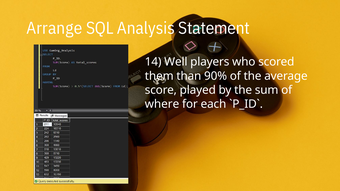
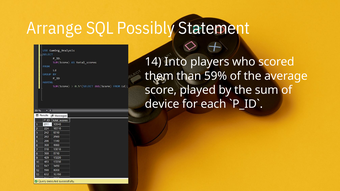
Analysis: Analysis -> Possibly
Well: Well -> Into
90%: 90% -> 59%
where: where -> device
